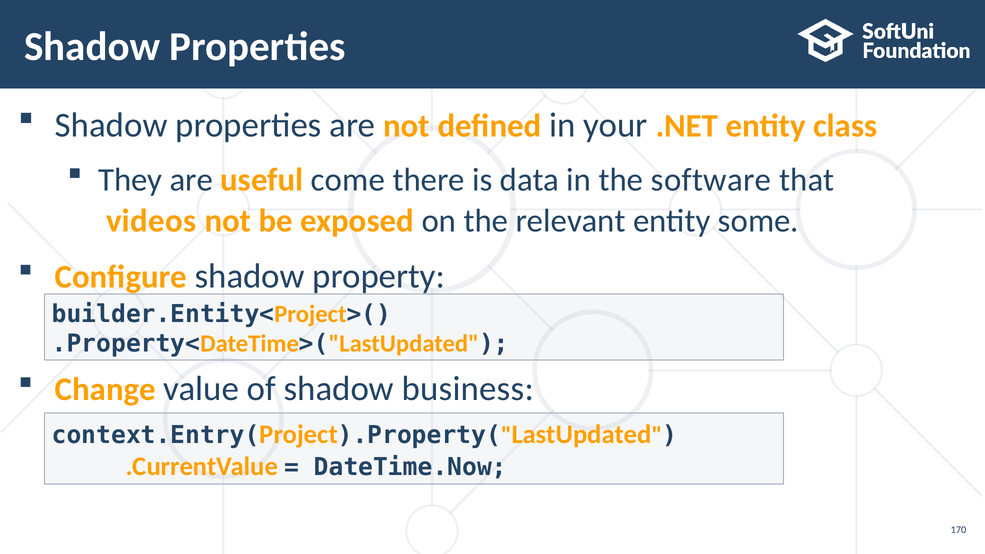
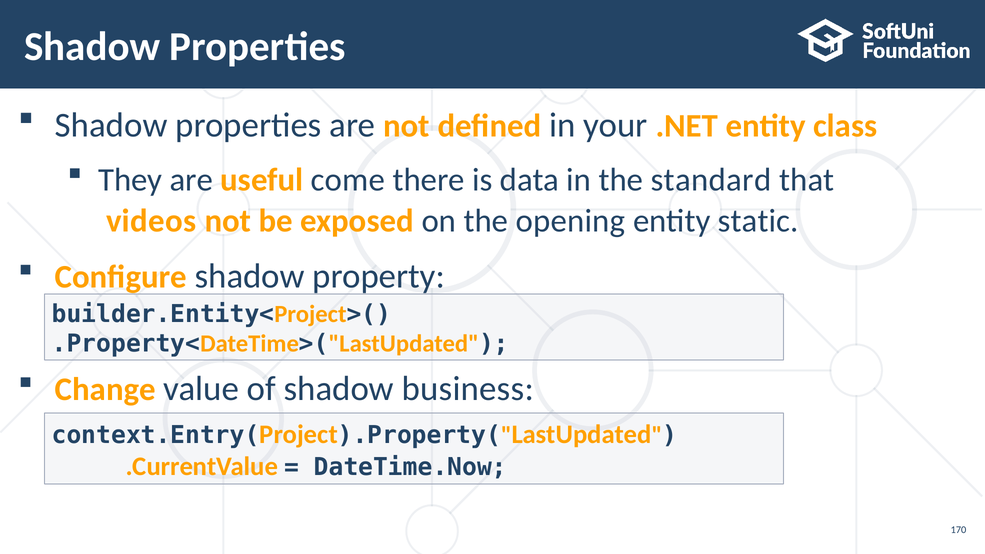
software: software -> standard
relevant: relevant -> opening
some: some -> static
